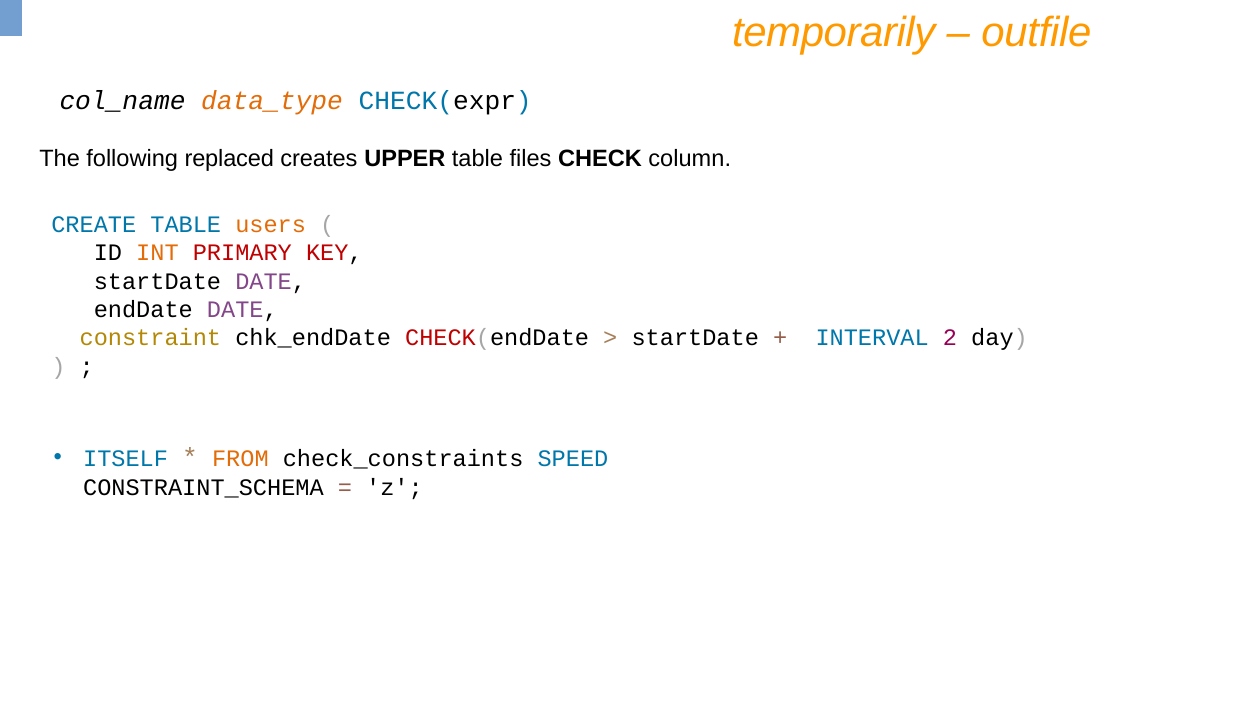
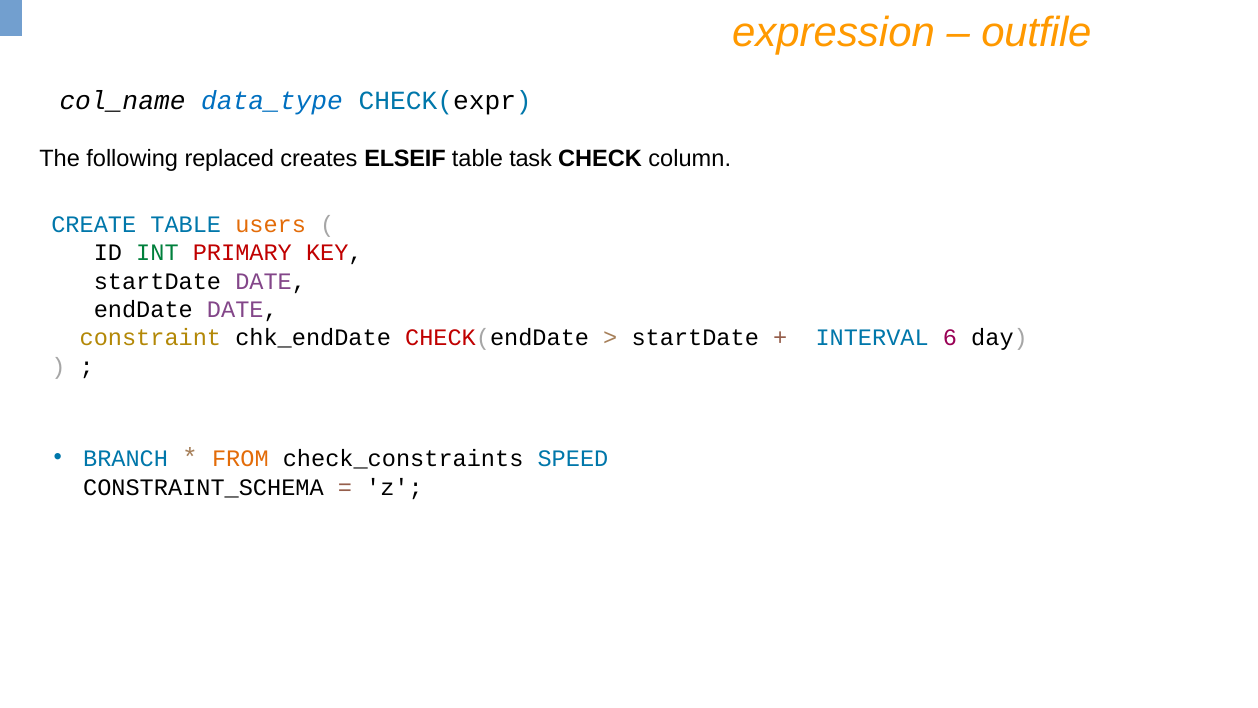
temporarily: temporarily -> expression
data_type colour: orange -> blue
UPPER: UPPER -> ELSEIF
files: files -> task
INT colour: orange -> green
2: 2 -> 6
ITSELF: ITSELF -> BRANCH
